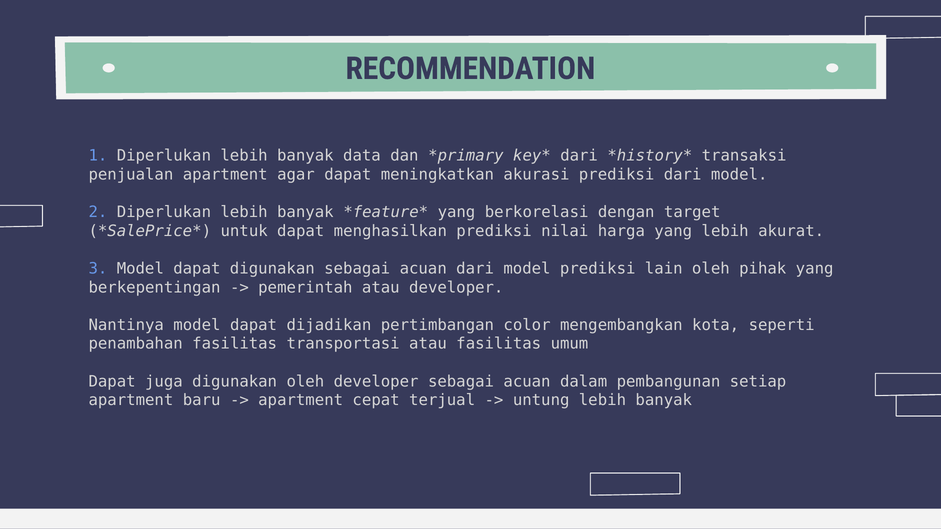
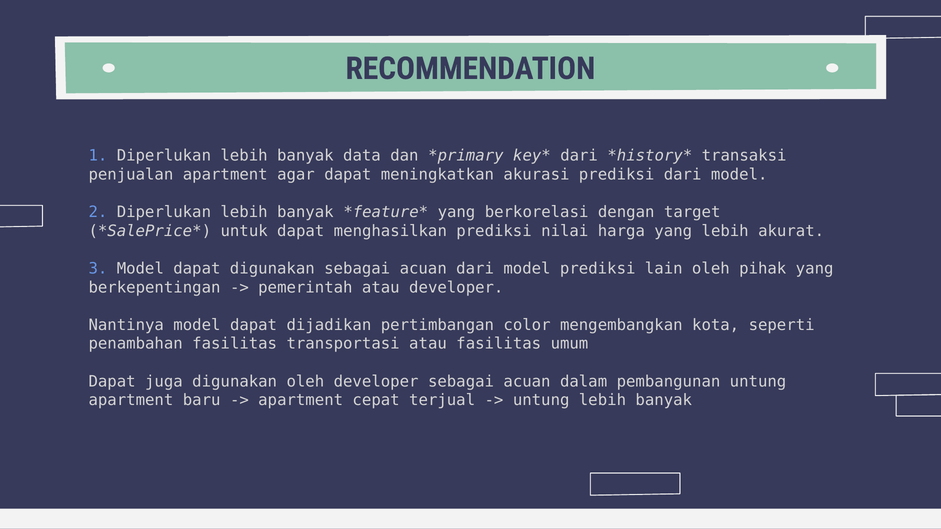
pembangunan setiap: setiap -> untung
